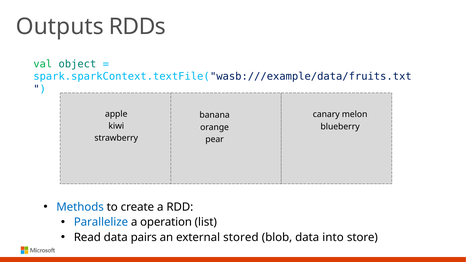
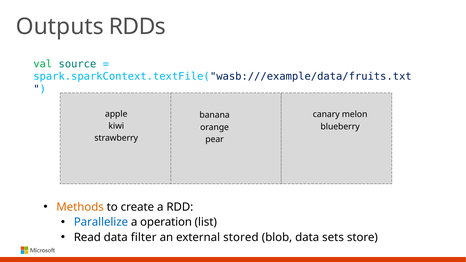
object: object -> source
Methods colour: blue -> orange
pairs: pairs -> filter
into: into -> sets
